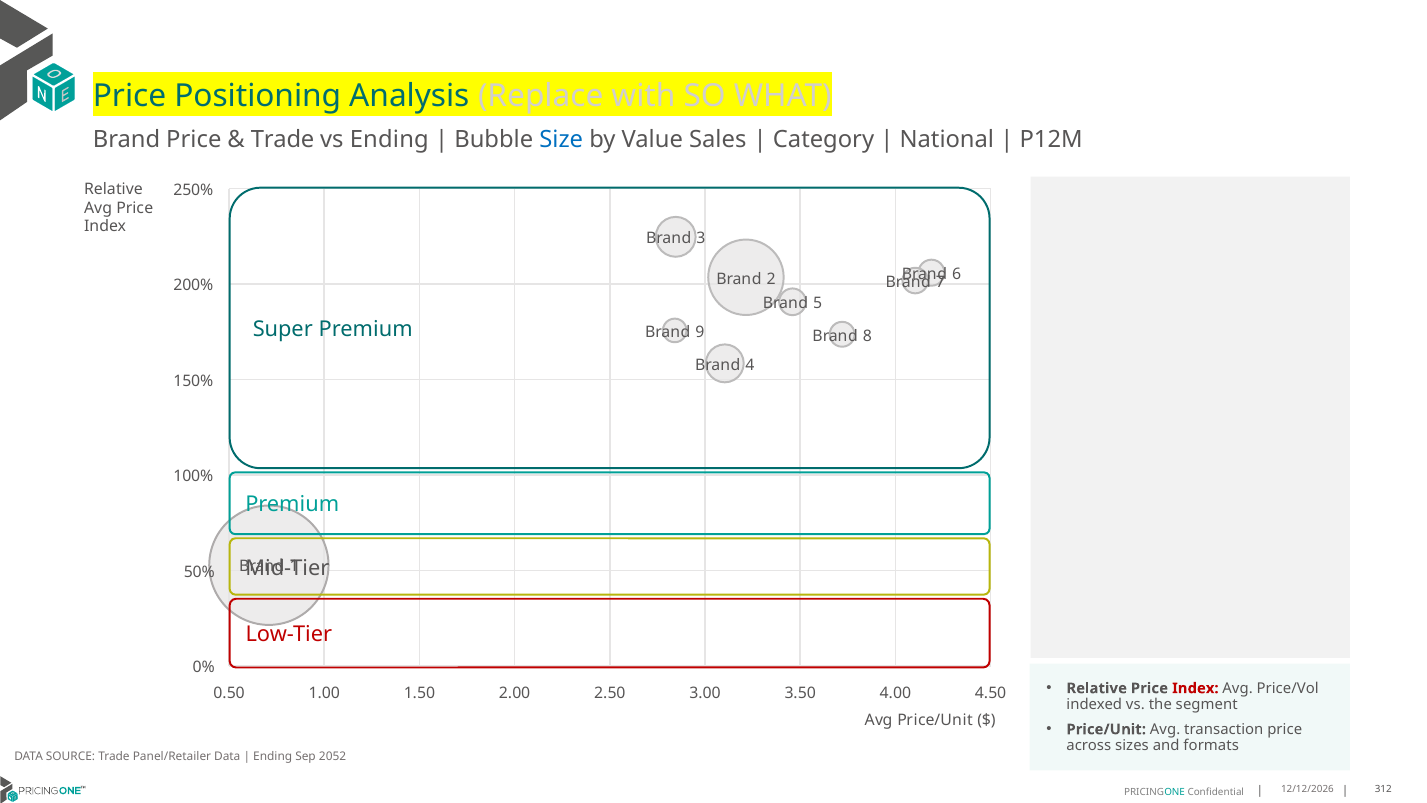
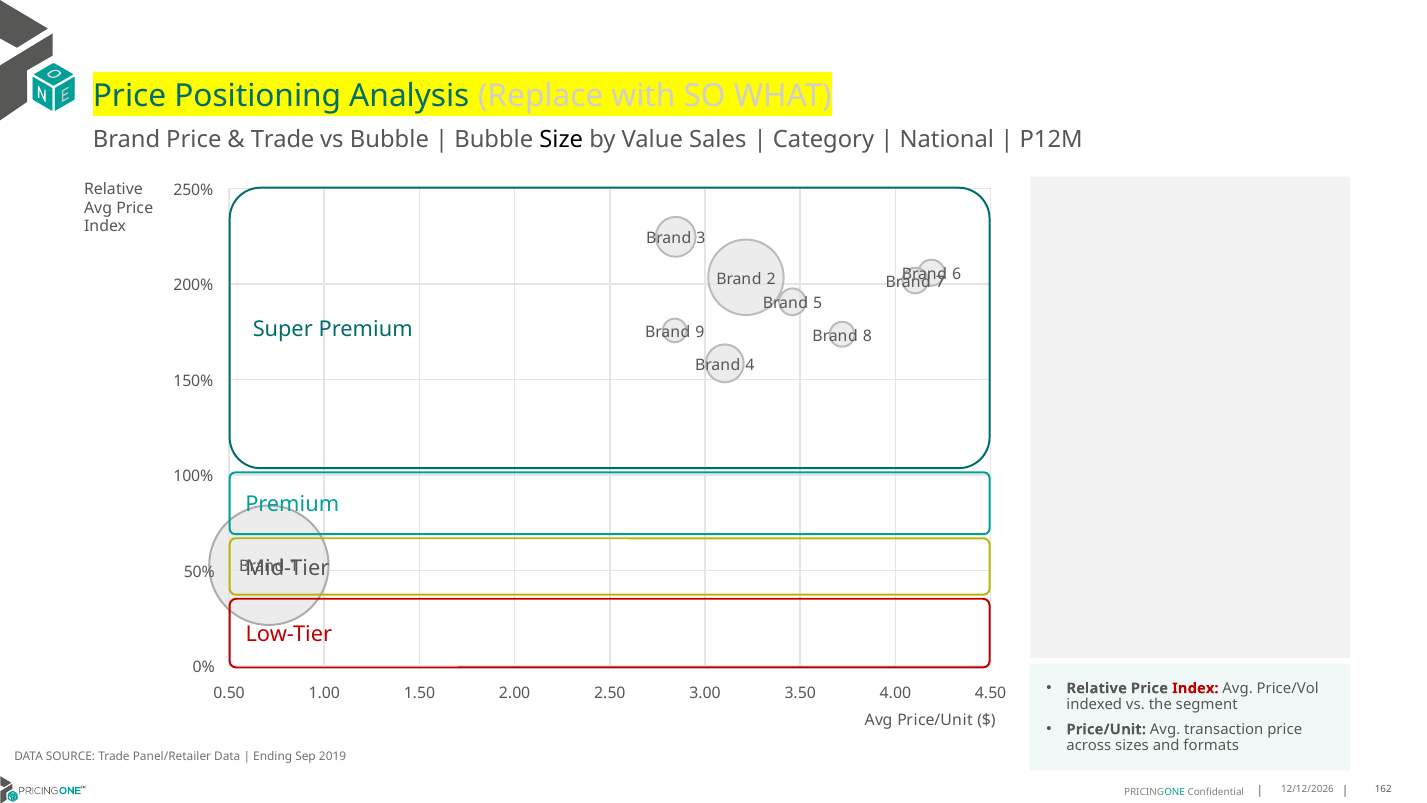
vs Ending: Ending -> Bubble
Size colour: blue -> black
2052: 2052 -> 2019
312: 312 -> 162
